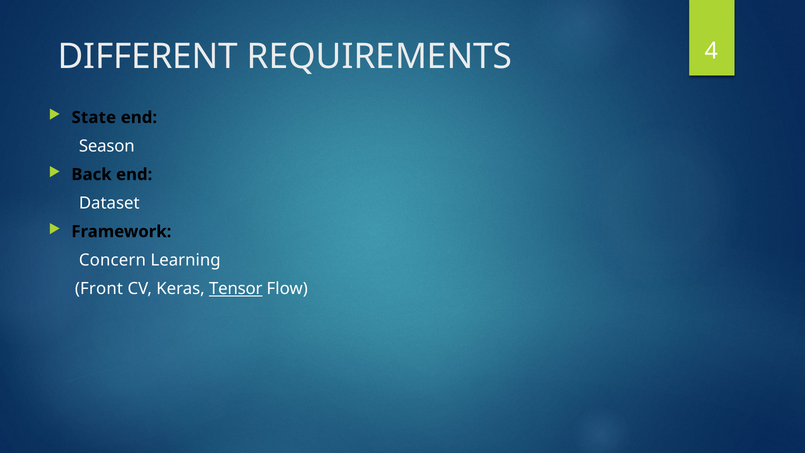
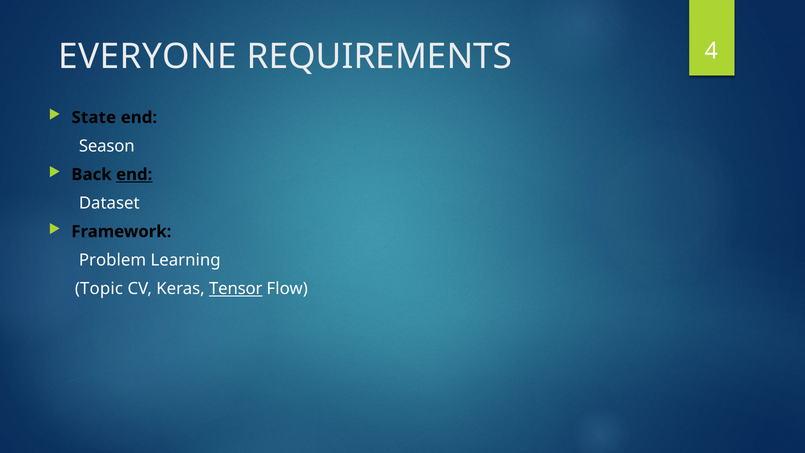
DIFFERENT: DIFFERENT -> EVERYONE
end at (134, 174) underline: none -> present
Concern: Concern -> Problem
Front: Front -> Topic
